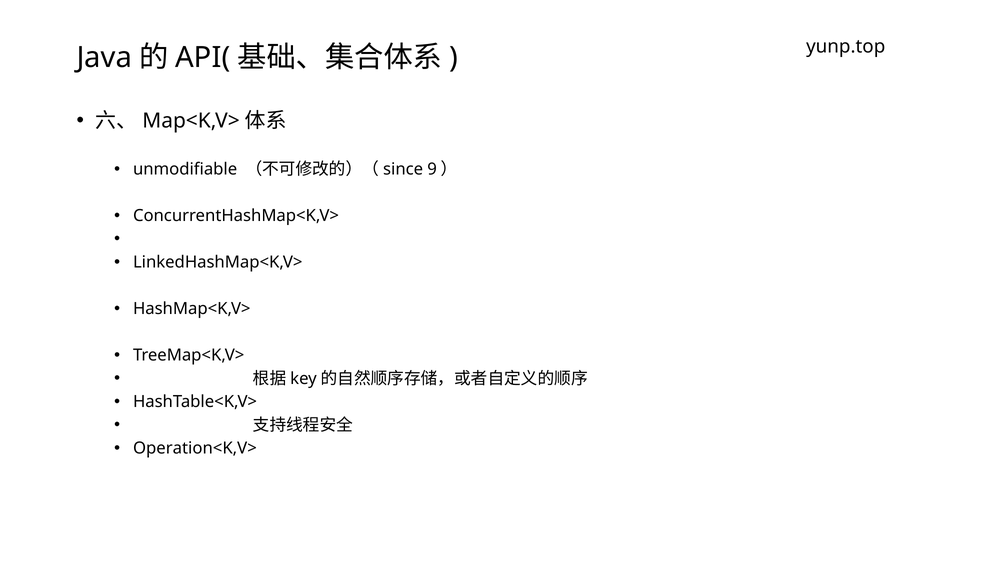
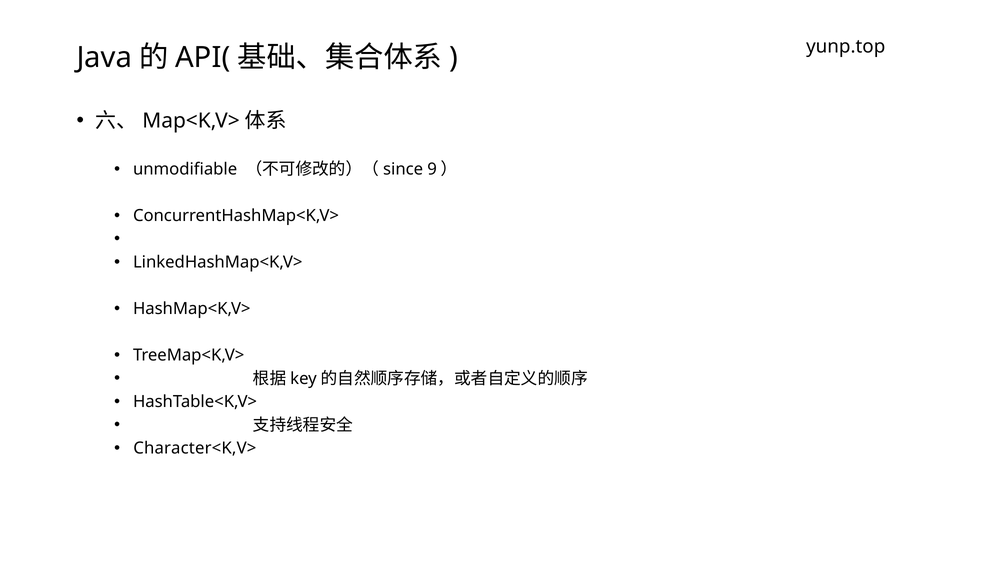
Operation<K,V>: Operation<K,V> -> Character<K,V>
